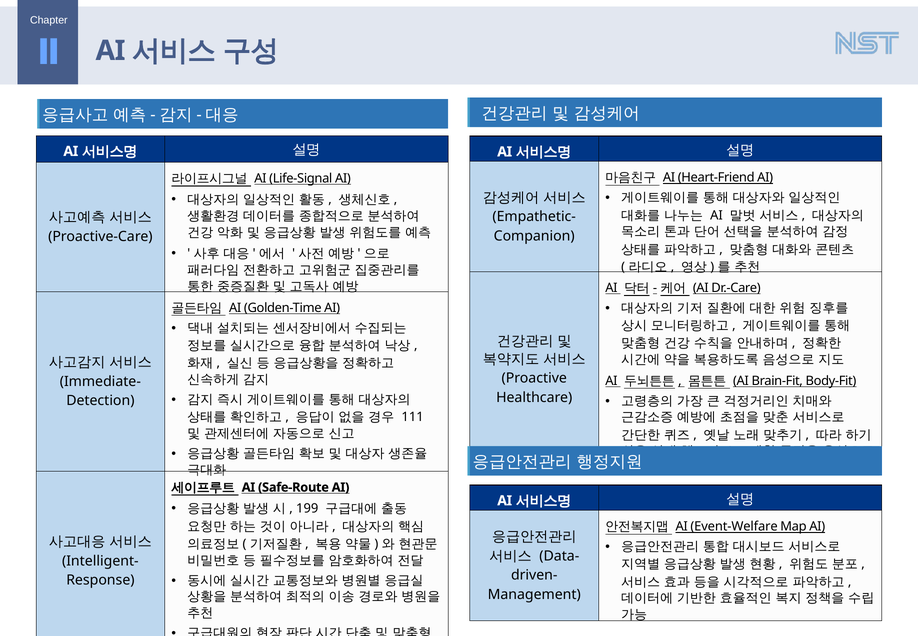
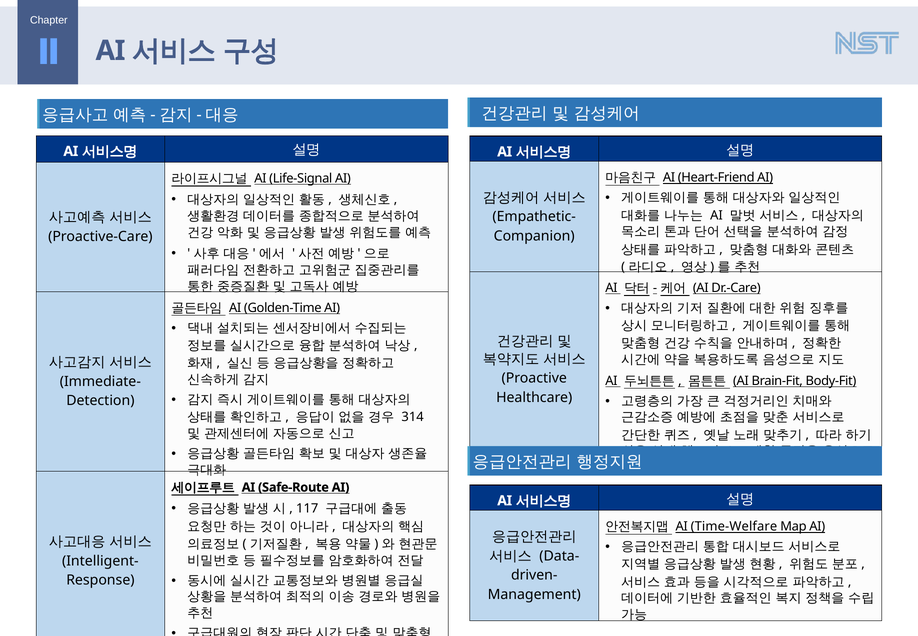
111: 111 -> 314
199: 199 -> 117
Event-Welfare: Event-Welfare -> Time-Welfare
